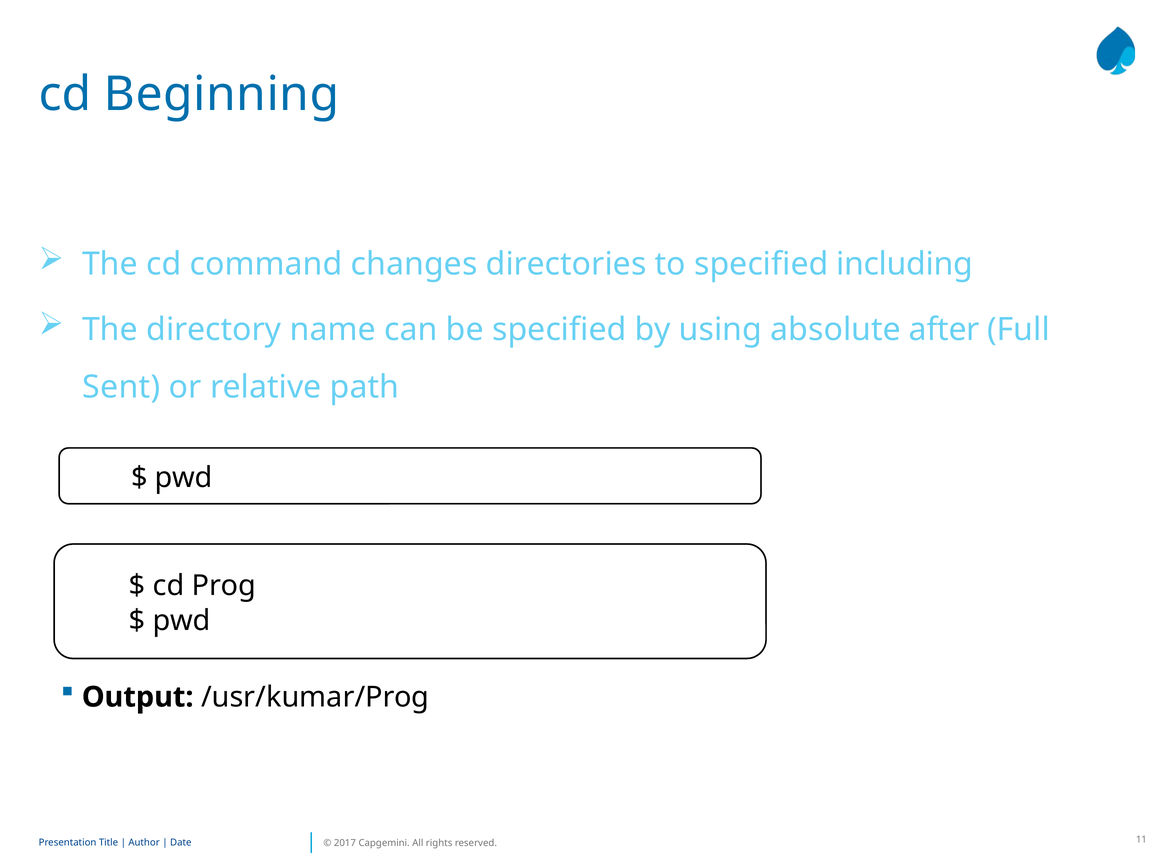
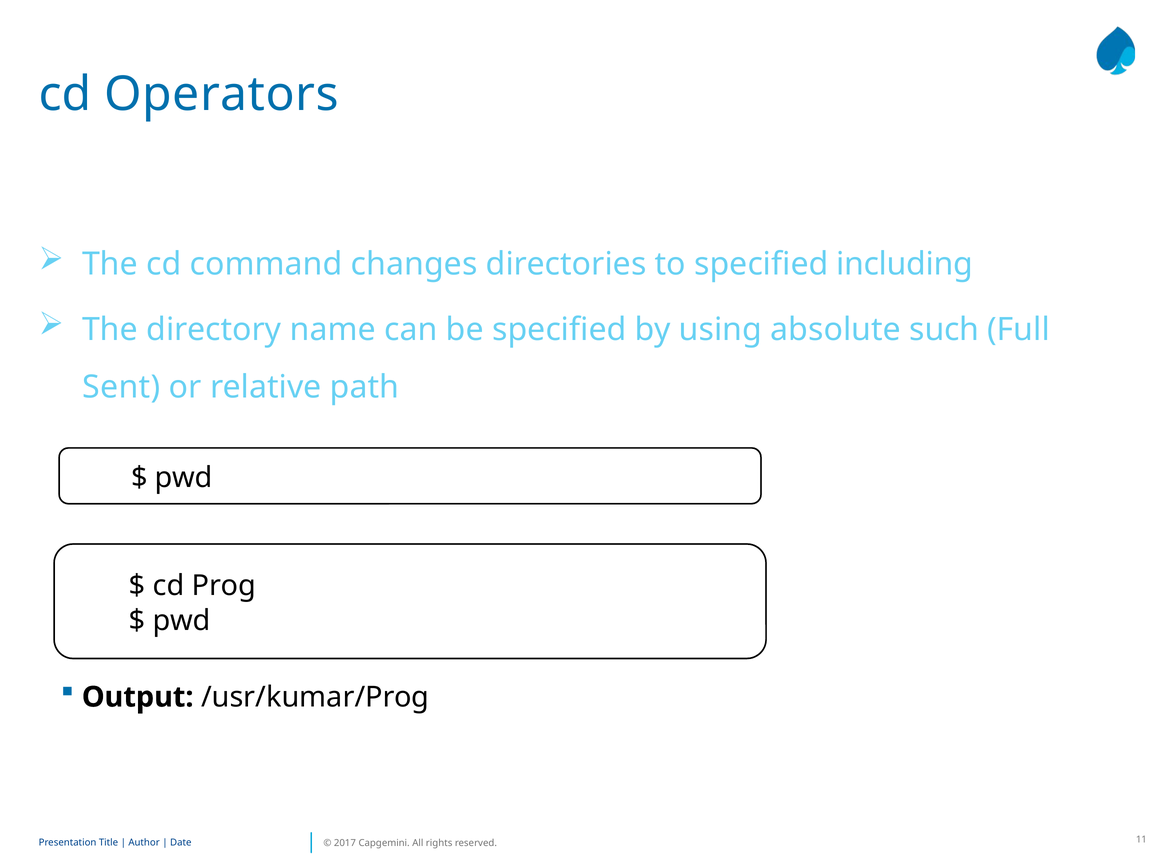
Beginning: Beginning -> Operators
after: after -> such
